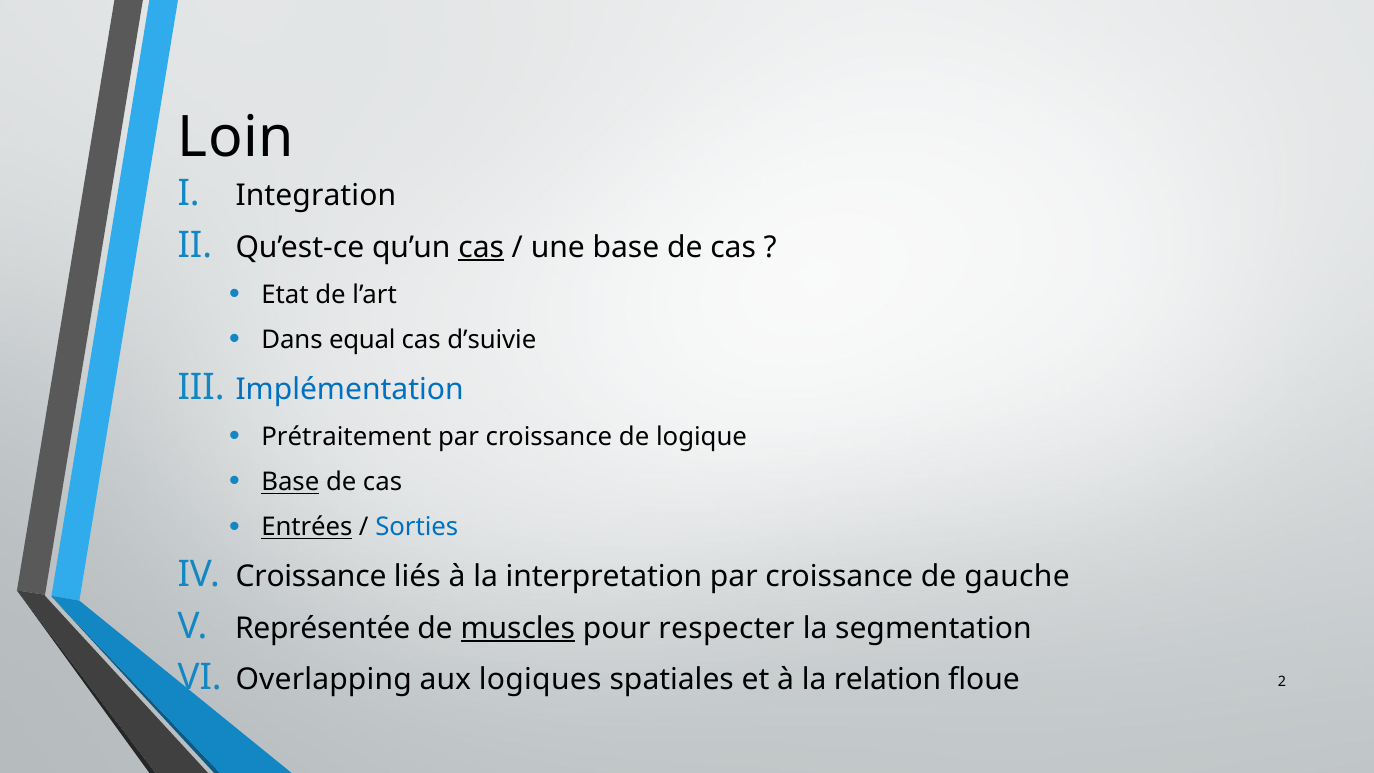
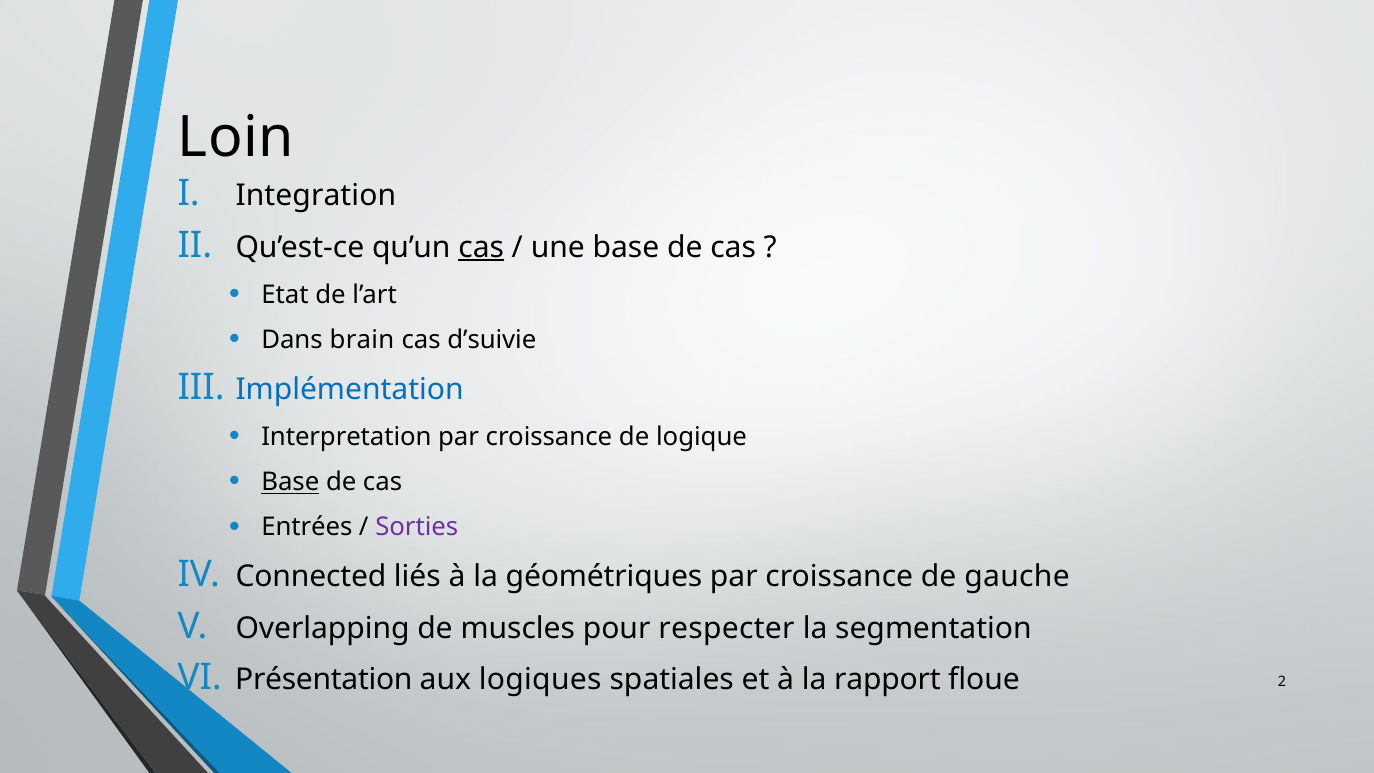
equal: equal -> brain
Prétraitement: Prétraitement -> Interpretation
Entrées underline: present -> none
Sorties colour: blue -> purple
Croissance at (311, 577): Croissance -> Connected
interpretation: interpretation -> géométriques
Représentée: Représentée -> Overlapping
muscles underline: present -> none
Overlapping: Overlapping -> Présentation
relation: relation -> rapport
